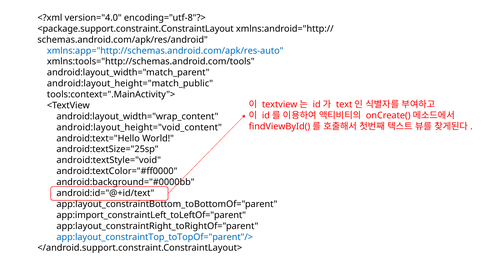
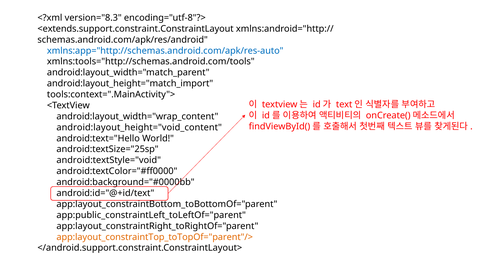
version="4.0: version="4.0 -> version="8.3
<package.support.constraint.ConstraintLayout: <package.support.constraint.ConstraintLayout -> <extends.support.constraint.ConstraintLayout
android:layout_height="match_public: android:layout_height="match_public -> android:layout_height="match_import
app:import_constraintLeft_toLeftOf="parent: app:import_constraintLeft_toLeftOf="parent -> app:public_constraintLeft_toLeftOf="parent
app:layout_constraintTop_toTopOf="parent"/> colour: blue -> orange
